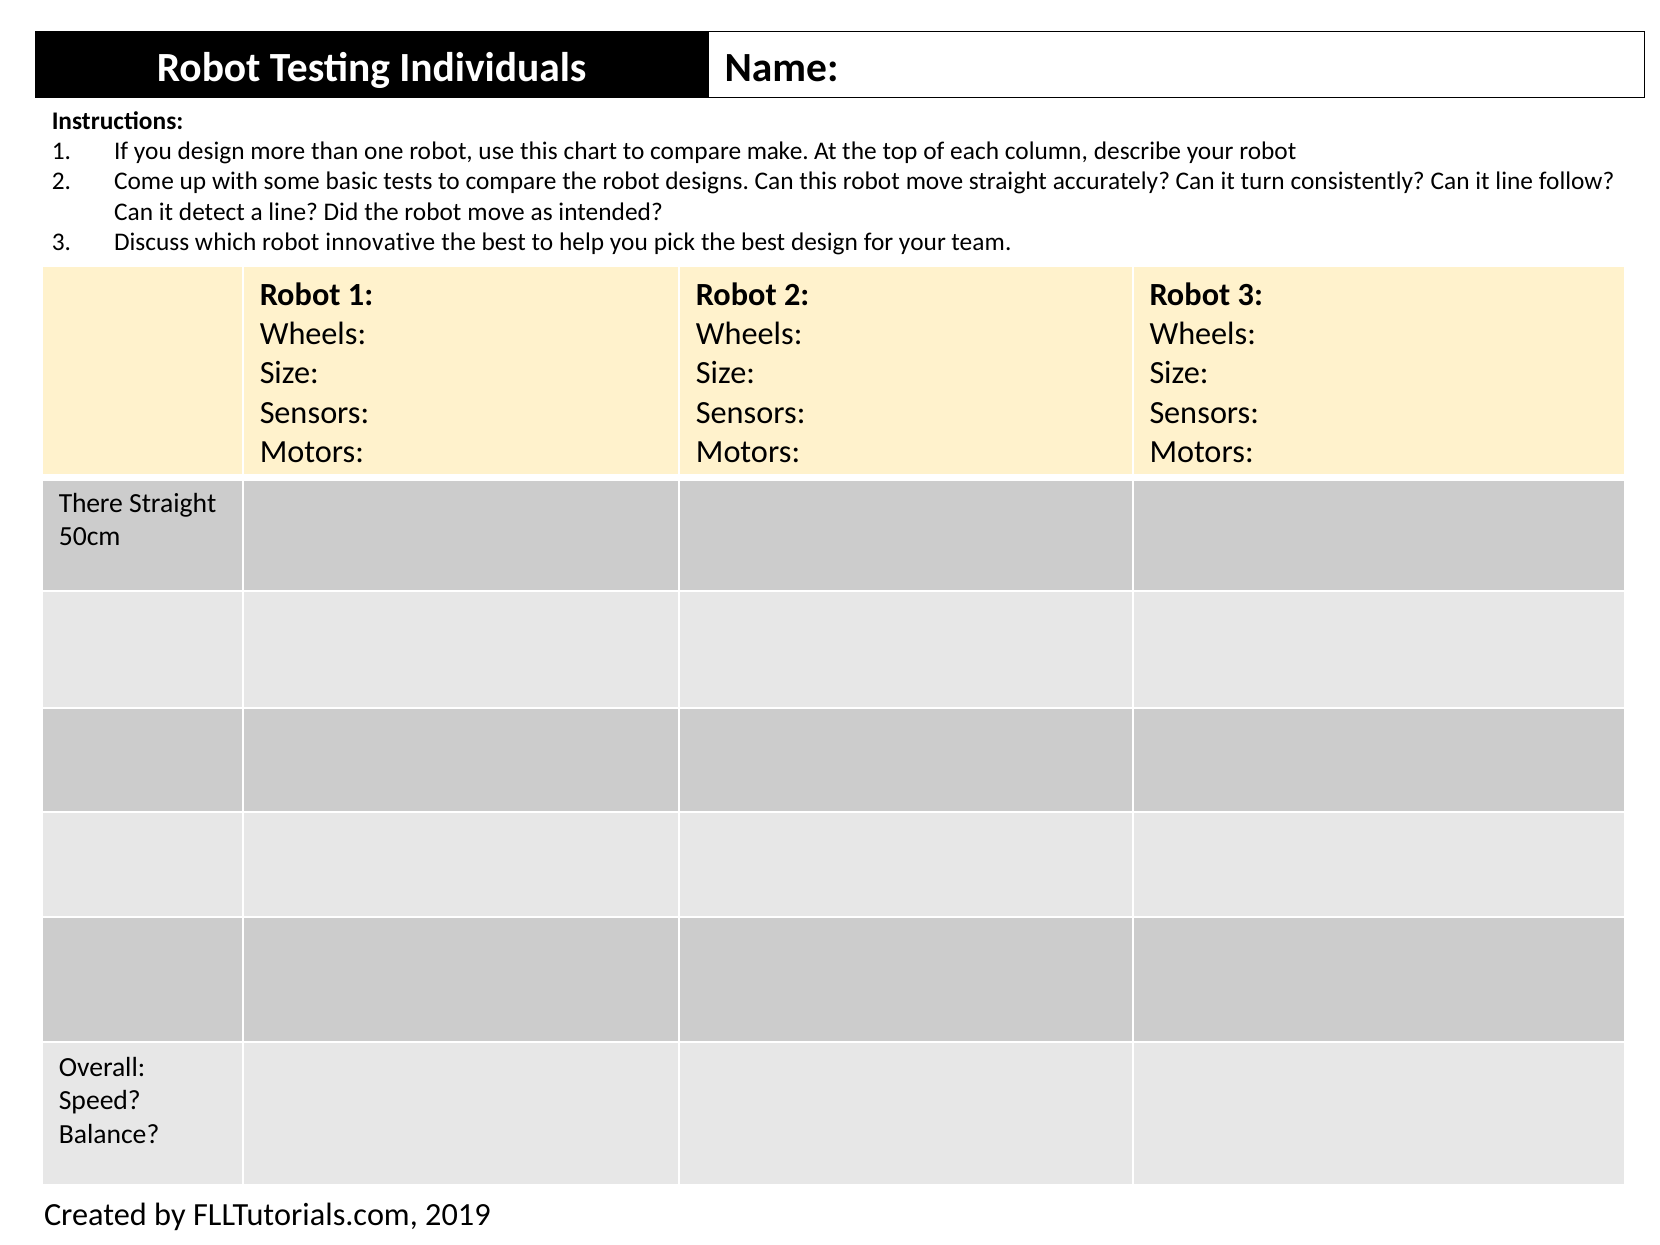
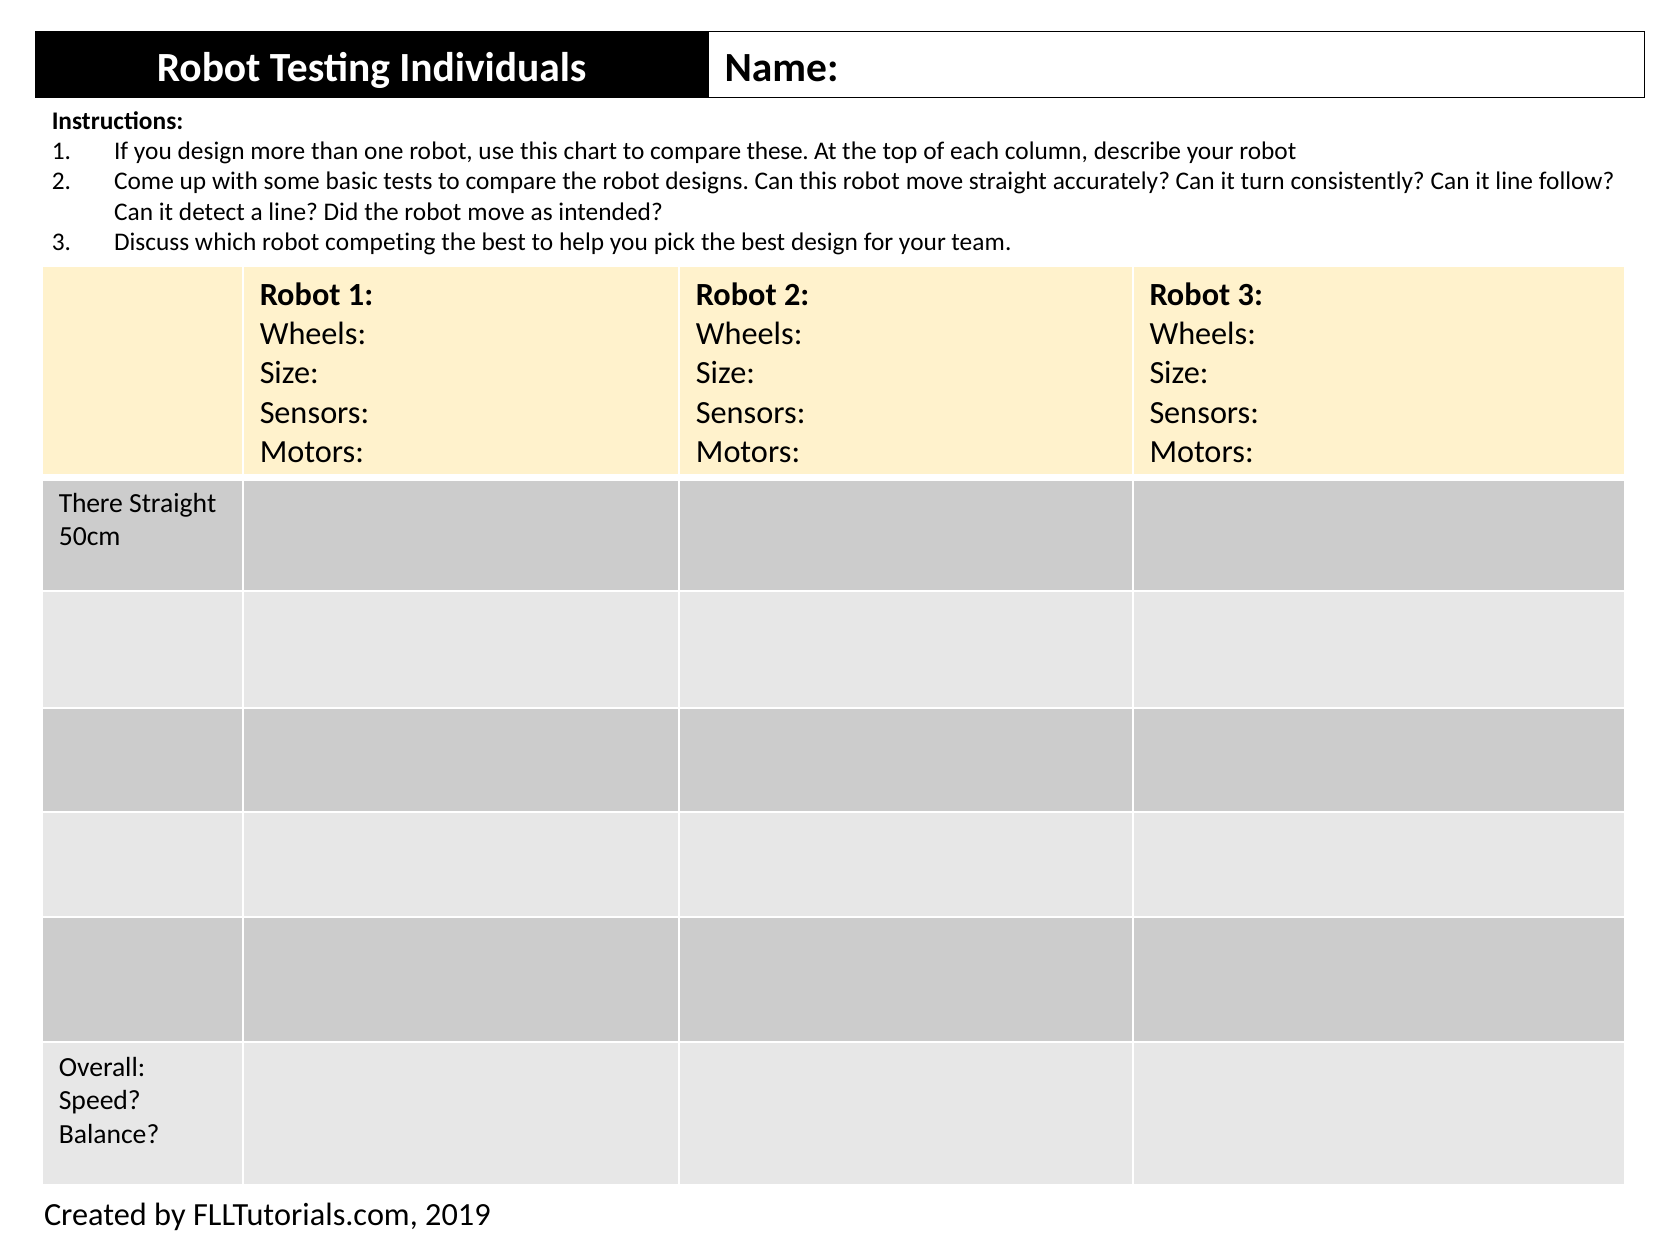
make: make -> these
innovative: innovative -> competing
